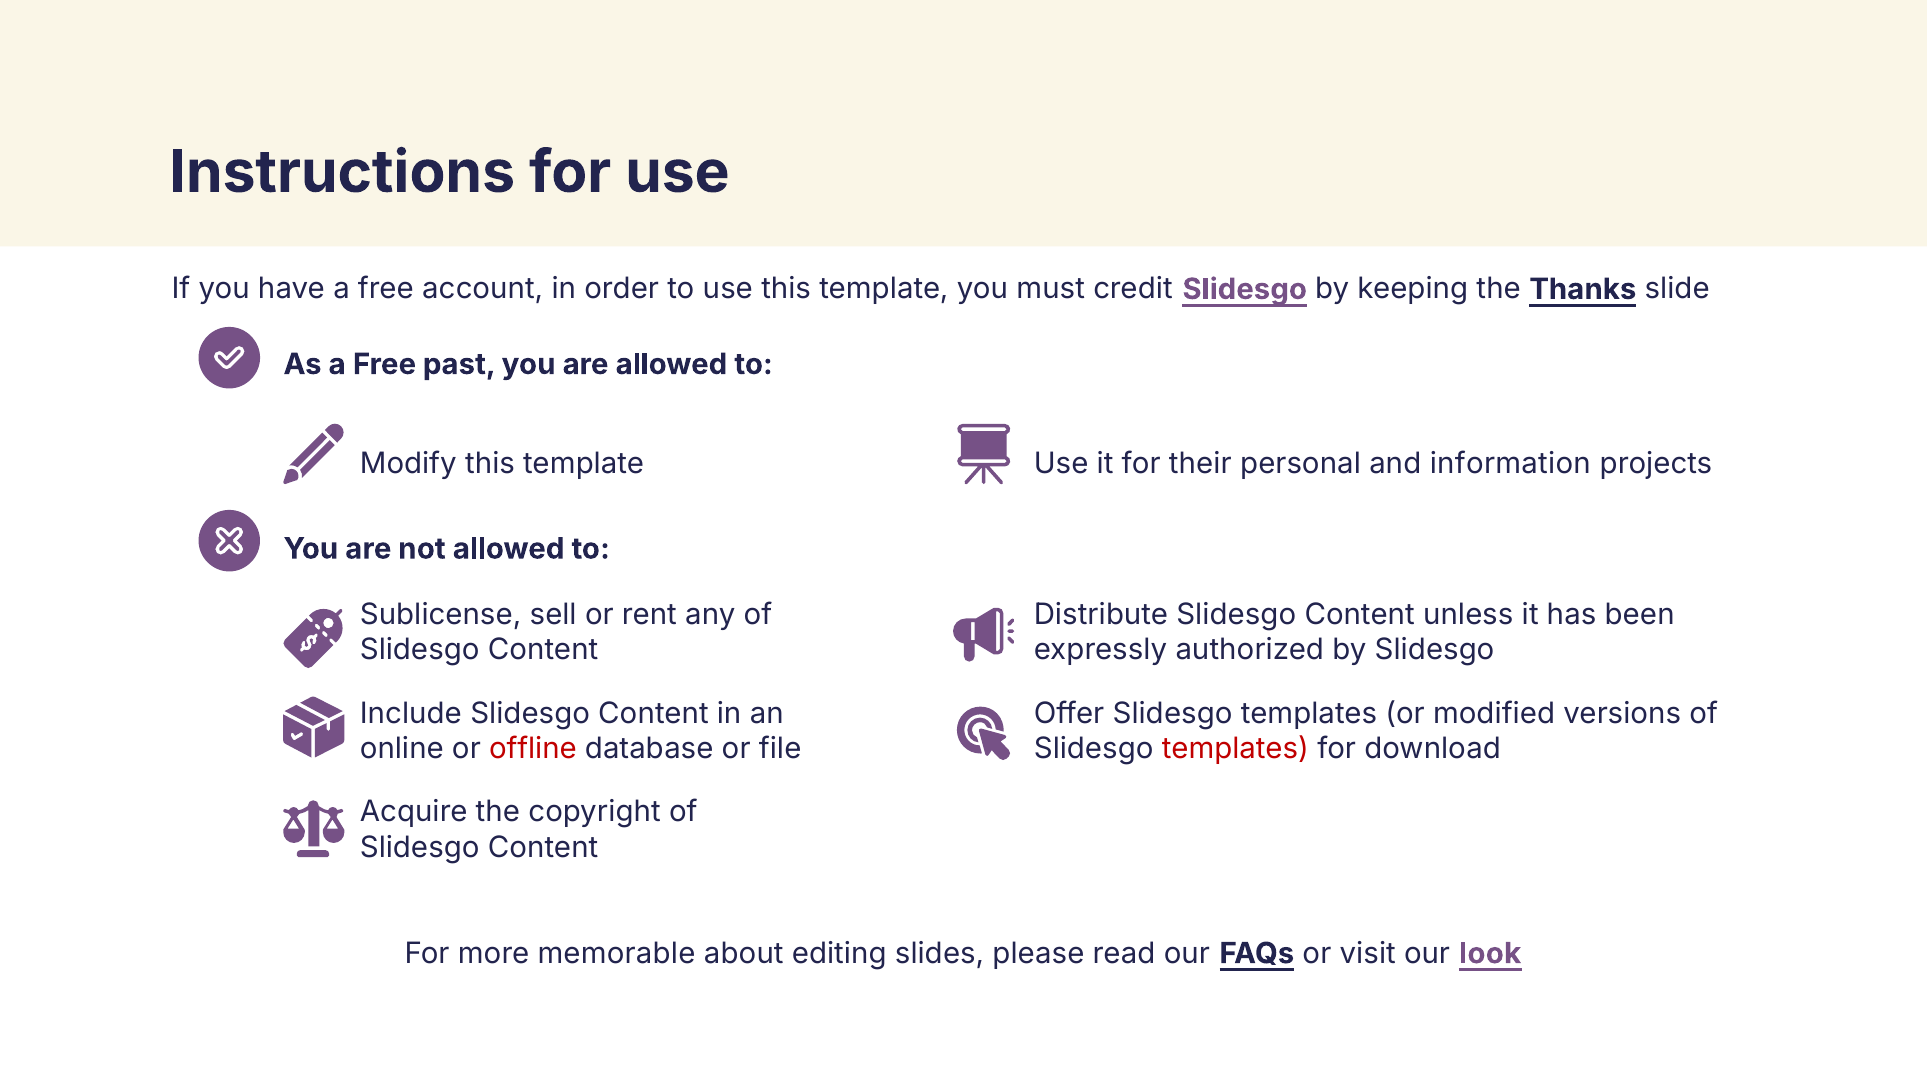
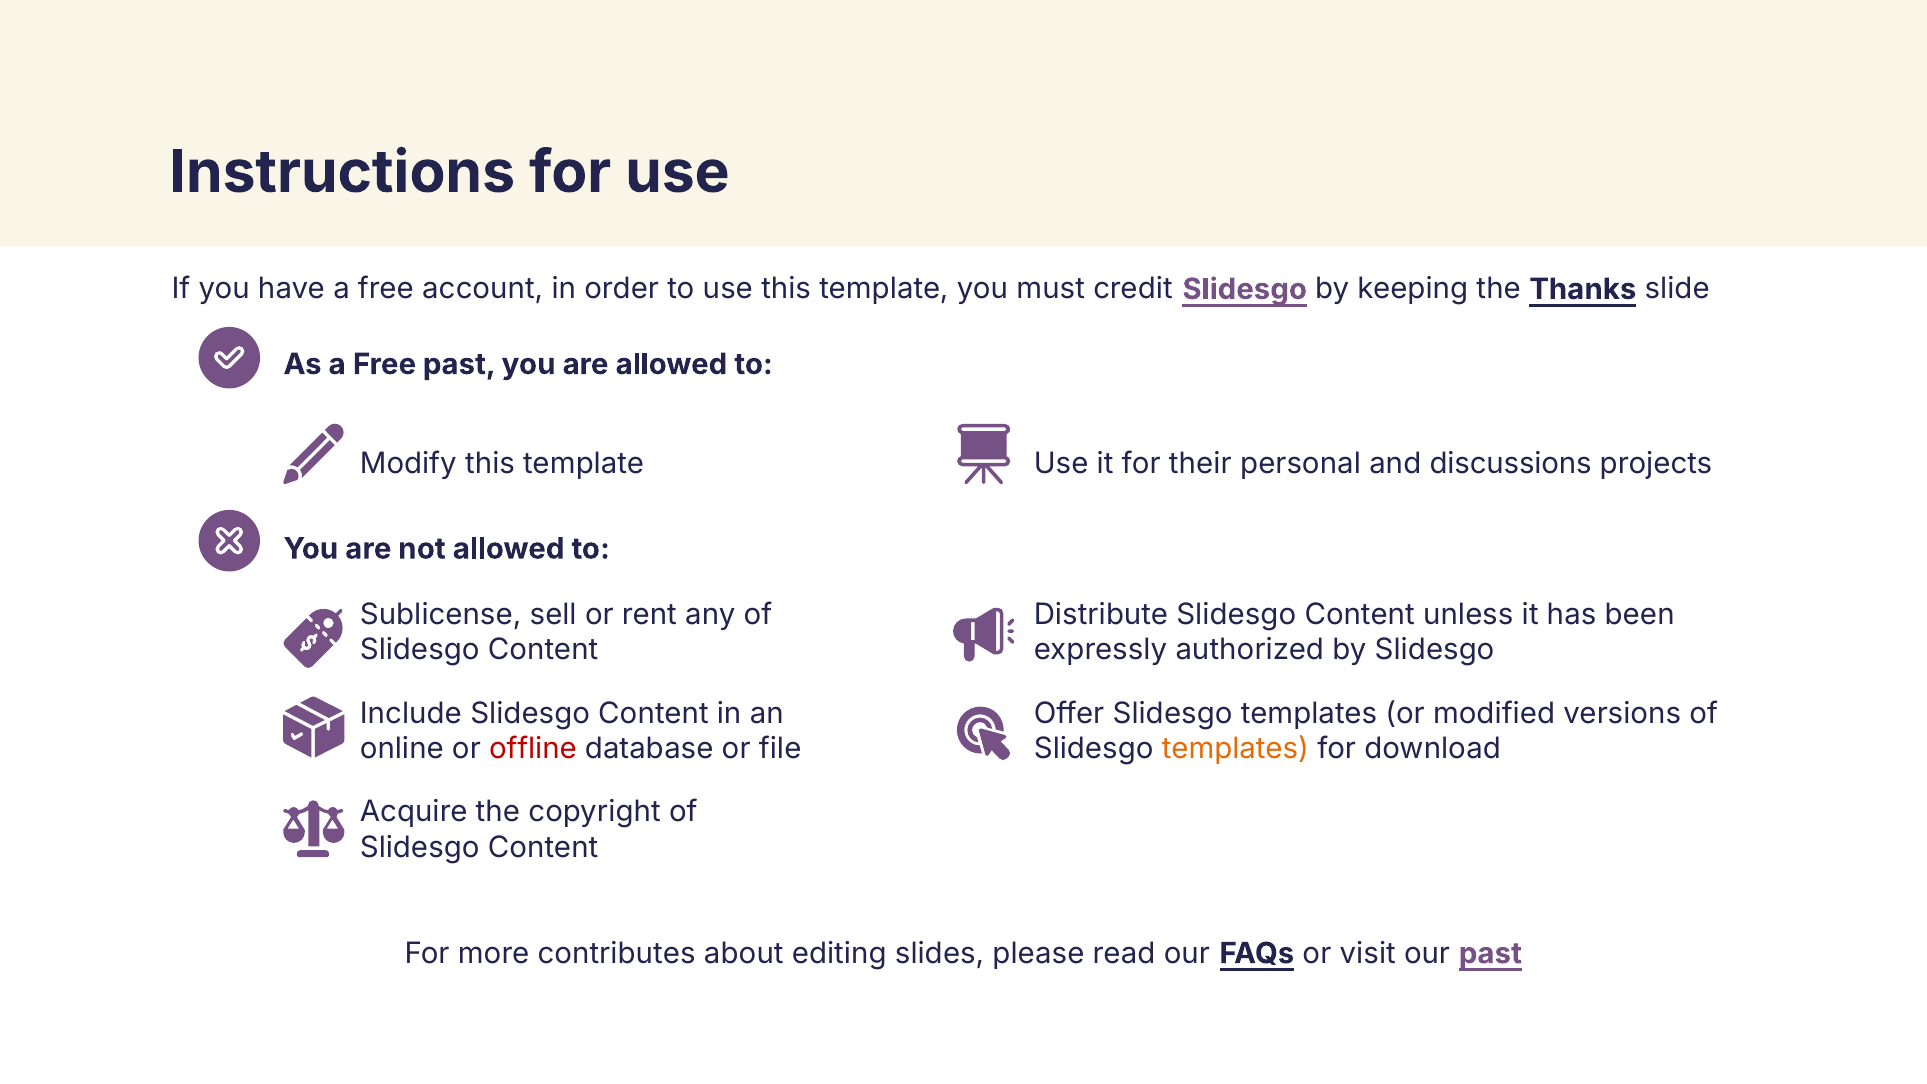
information: information -> discussions
templates at (1235, 749) colour: red -> orange
memorable: memorable -> contributes
our look: look -> past
